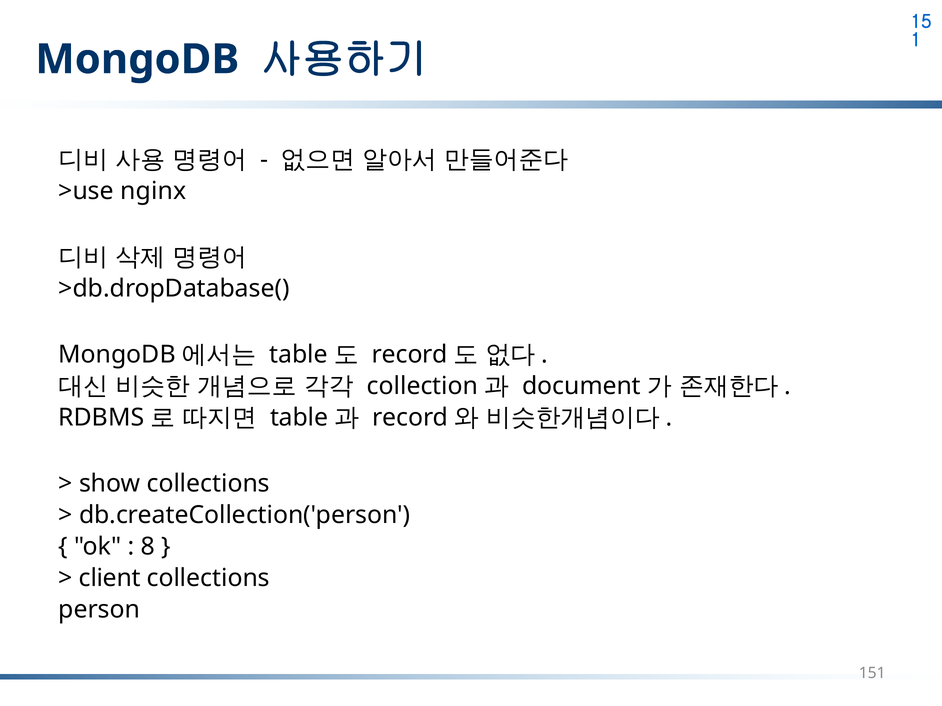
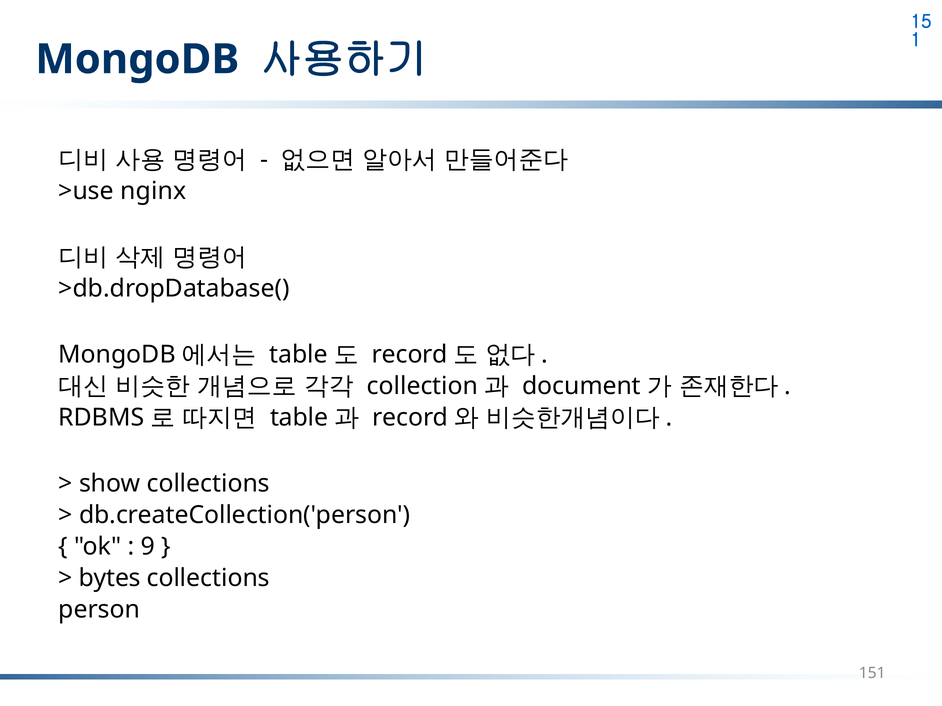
8: 8 -> 9
client: client -> bytes
